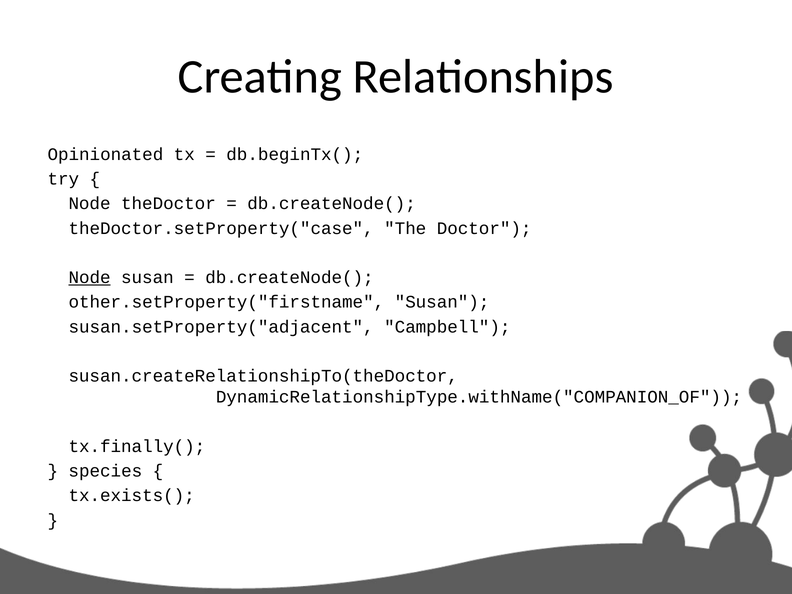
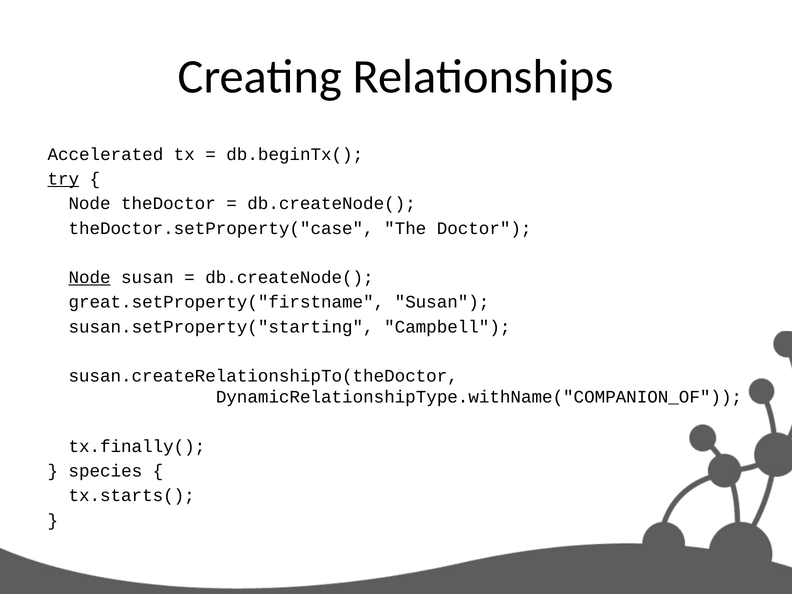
Opinionated: Opinionated -> Accelerated
try underline: none -> present
other.setProperty("firstname: other.setProperty("firstname -> great.setProperty("firstname
susan.setProperty("adjacent: susan.setProperty("adjacent -> susan.setProperty("starting
tx.exists(: tx.exists( -> tx.starts(
